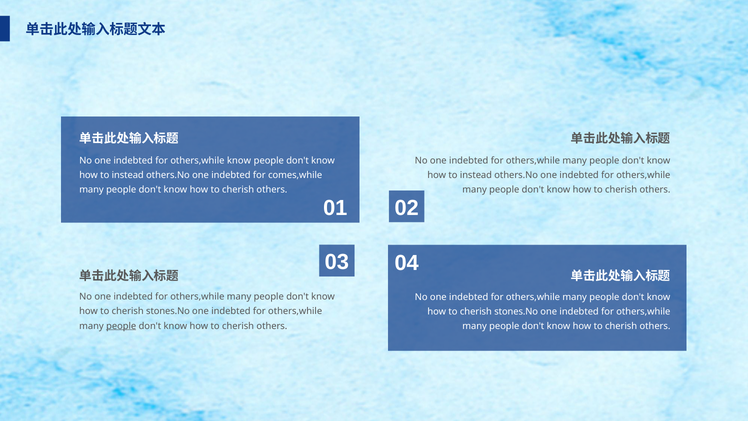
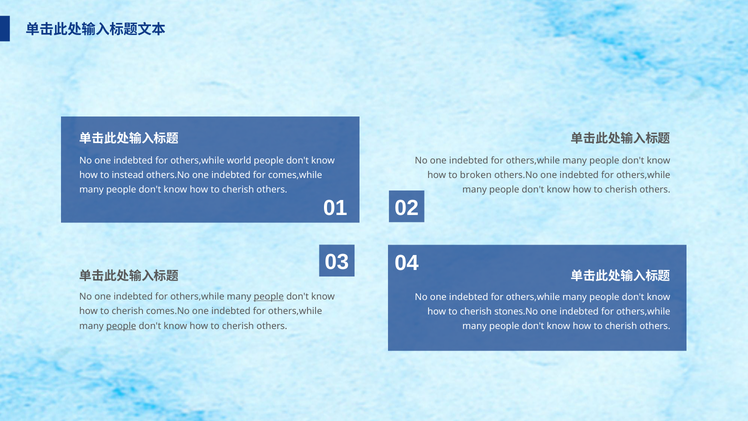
others,while know: know -> world
instead at (476, 175): instead -> broken
people at (269, 297) underline: none -> present
stones.No at (168, 311): stones.No -> comes.No
